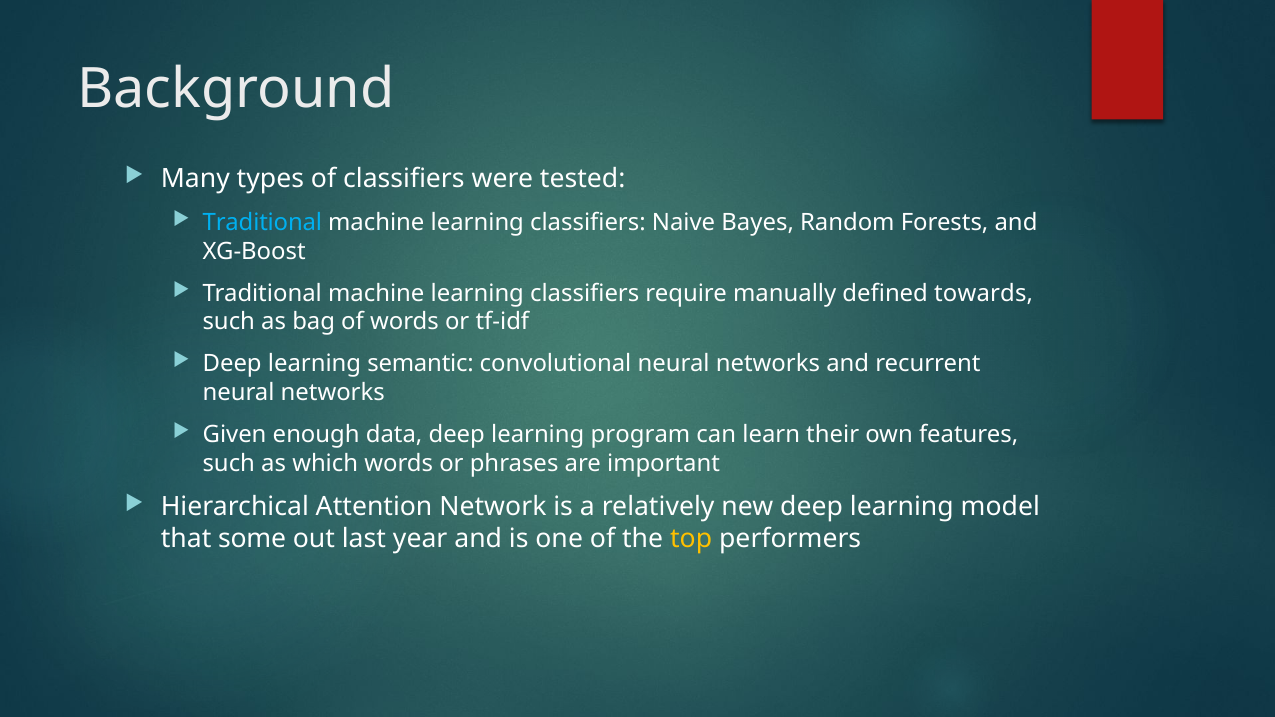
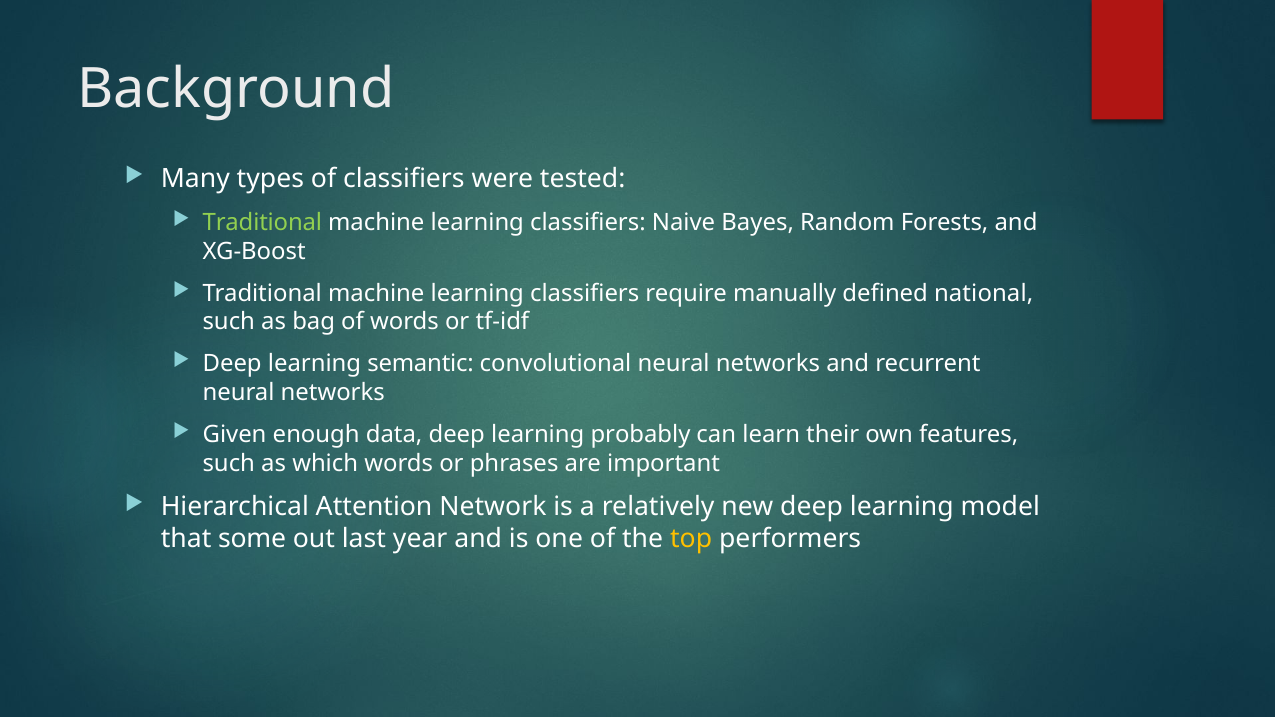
Traditional at (262, 223) colour: light blue -> light green
towards: towards -> national
program: program -> probably
